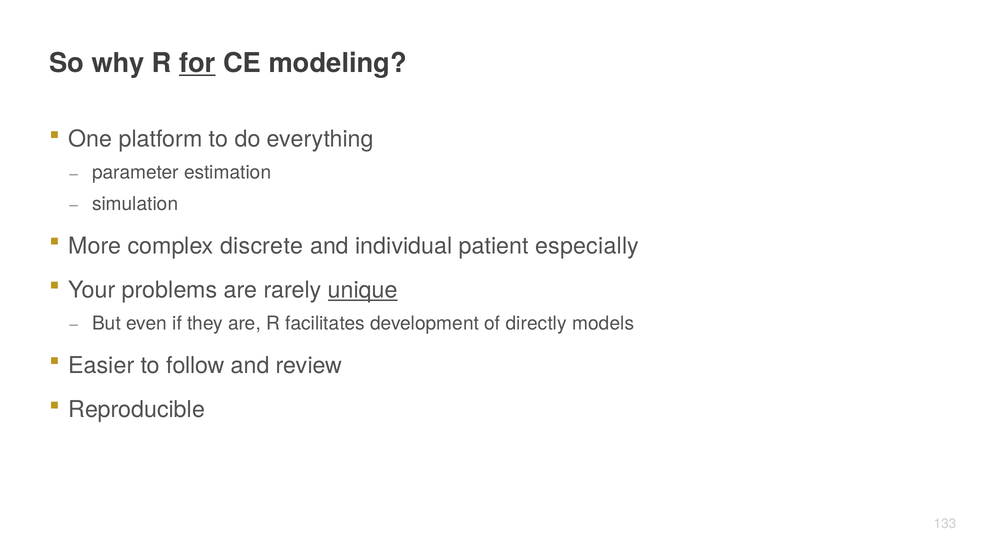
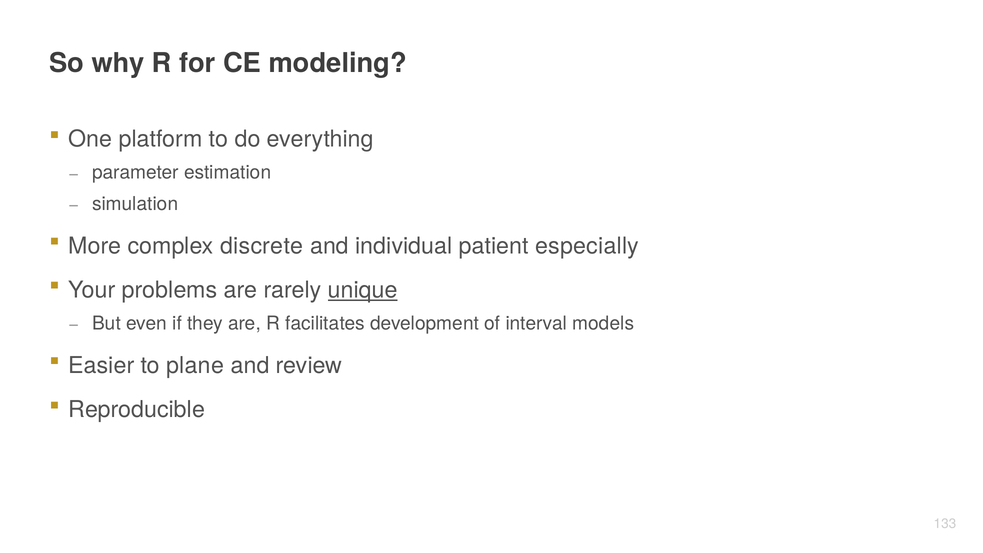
for underline: present -> none
directly: directly -> interval
follow: follow -> plane
